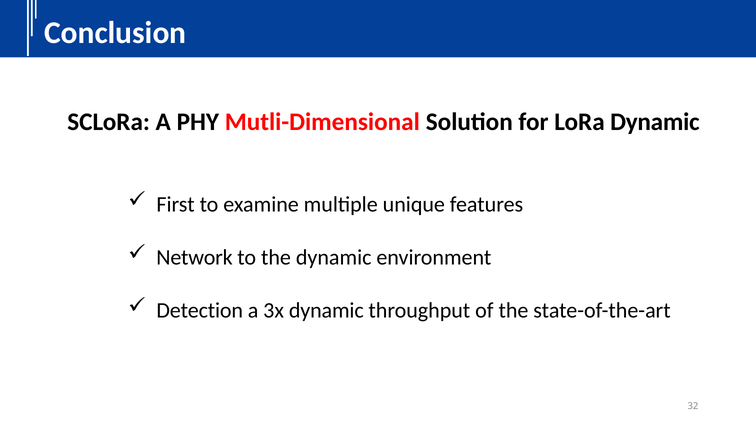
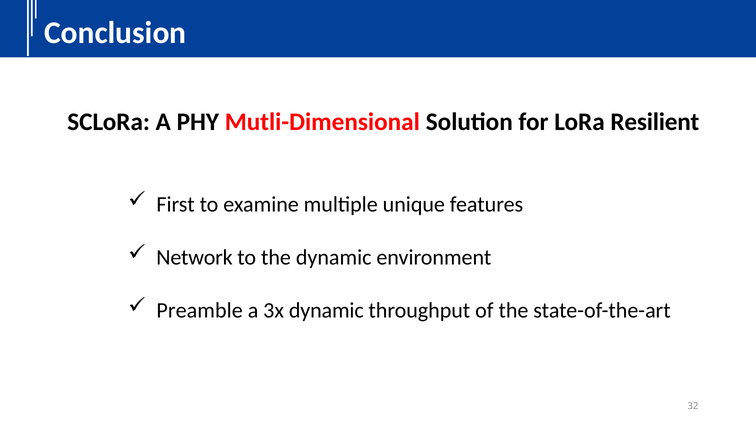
LoRa Dynamic: Dynamic -> Resilient
Detection: Detection -> Preamble
